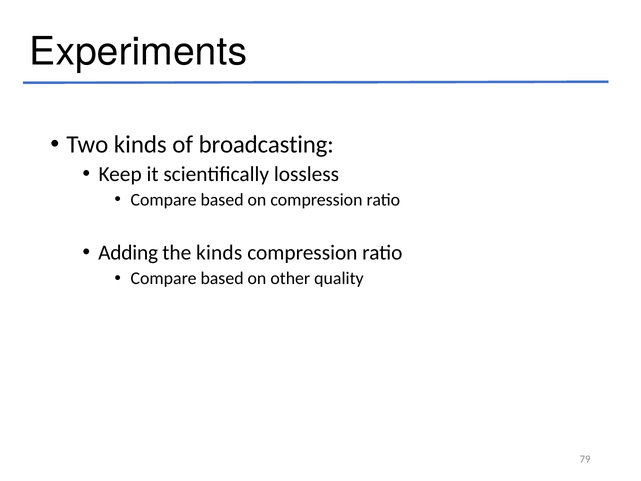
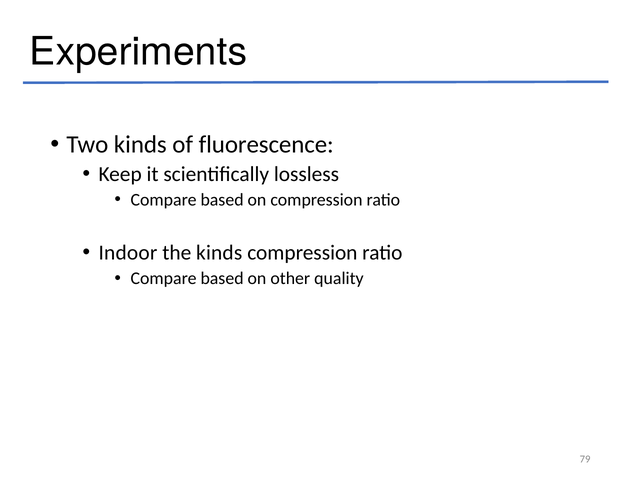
broadcasting: broadcasting -> fluorescence
Adding: Adding -> Indoor
